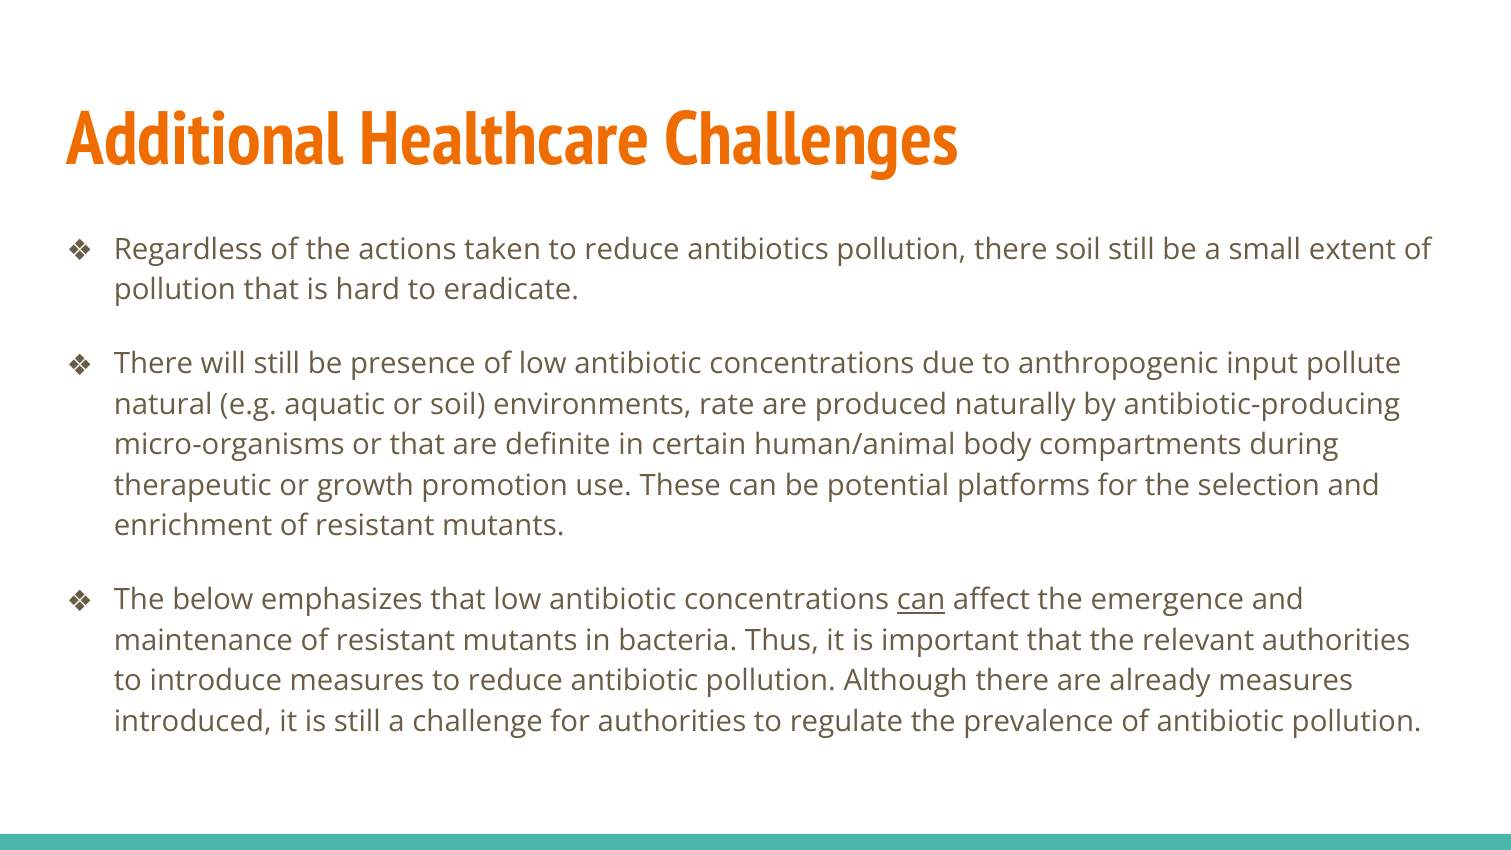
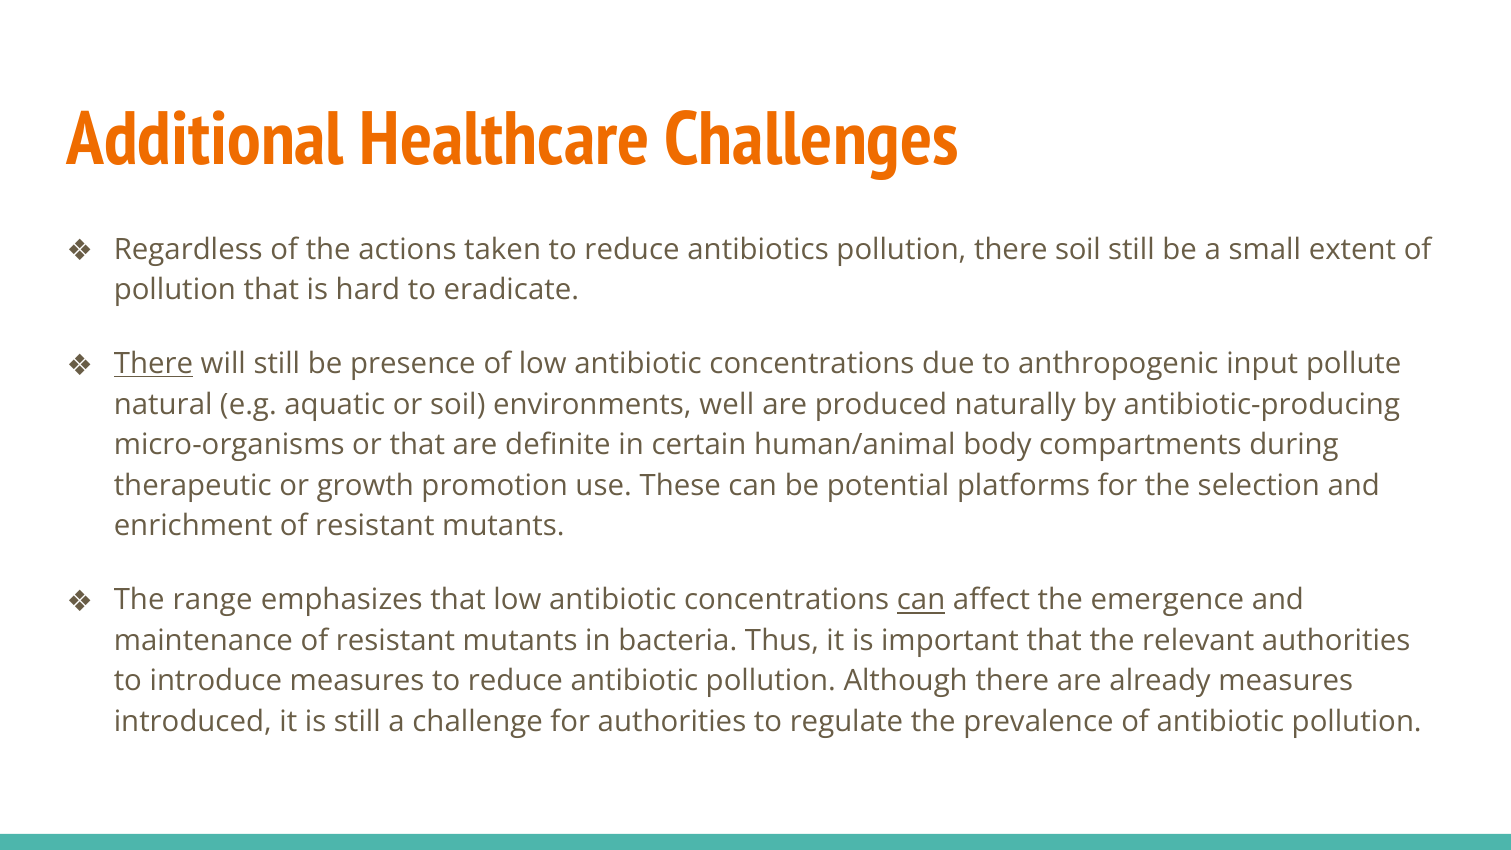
There at (153, 364) underline: none -> present
rate: rate -> well
below: below -> range
